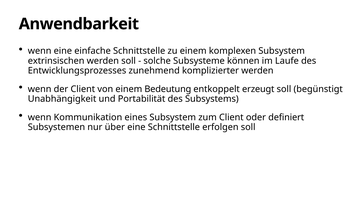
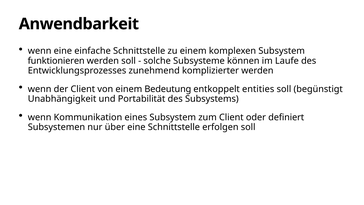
extrinsischen: extrinsischen -> funktionieren
erzeugt: erzeugt -> entities
